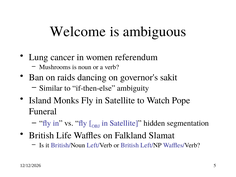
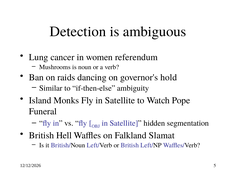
Welcome: Welcome -> Detection
sakit: sakit -> hold
Life: Life -> Hell
